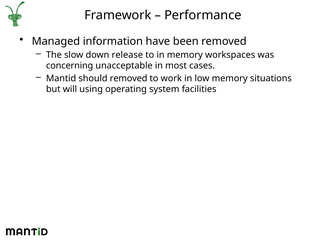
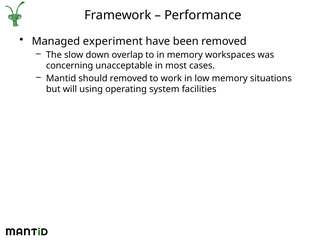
information: information -> experiment
release: release -> overlap
